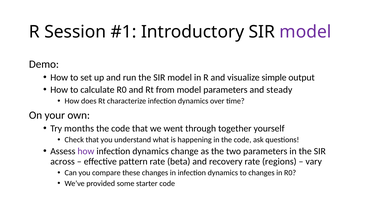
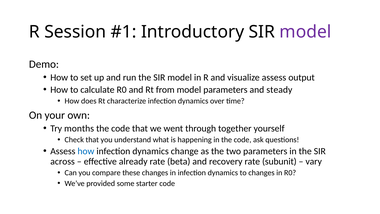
visualize simple: simple -> assess
how at (86, 151) colour: purple -> blue
pattern: pattern -> already
regions: regions -> subunit
